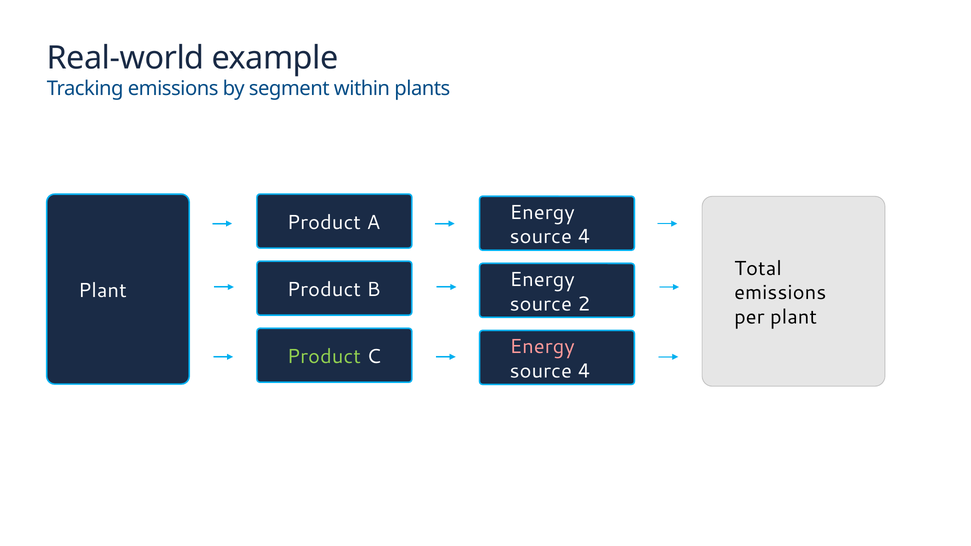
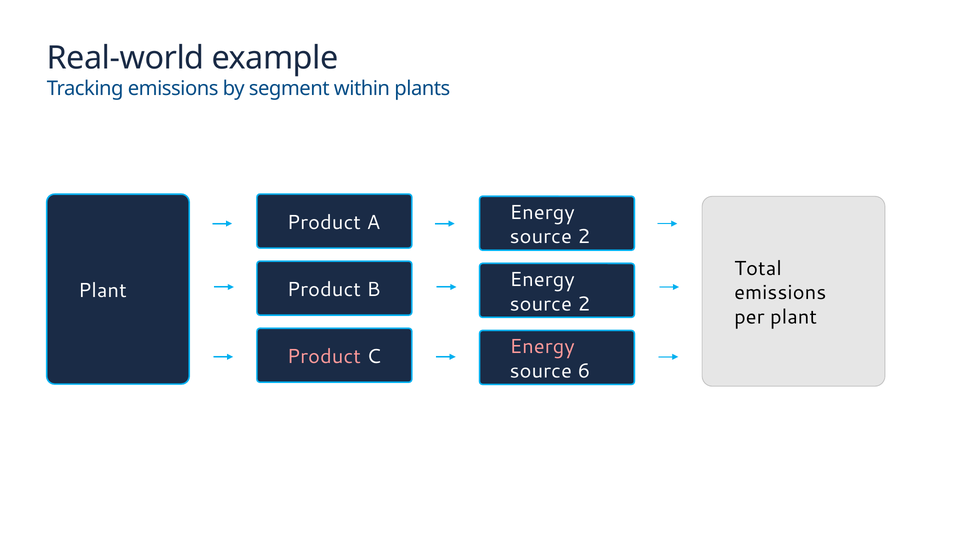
4 at (584, 237): 4 -> 2
Product at (324, 357) colour: light green -> pink
4 at (584, 371): 4 -> 6
